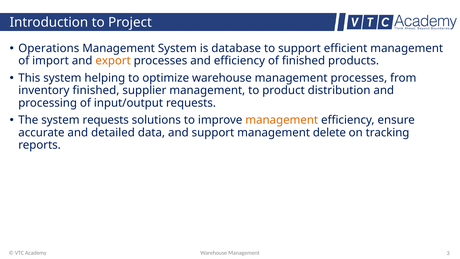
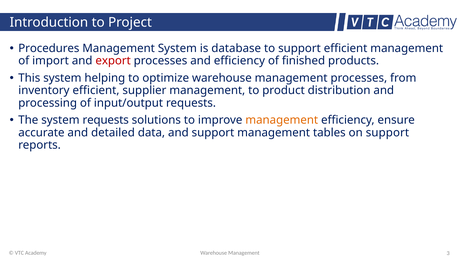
Operations: Operations -> Procedures
export colour: orange -> red
inventory finished: finished -> efficient
delete: delete -> tables
on tracking: tracking -> support
